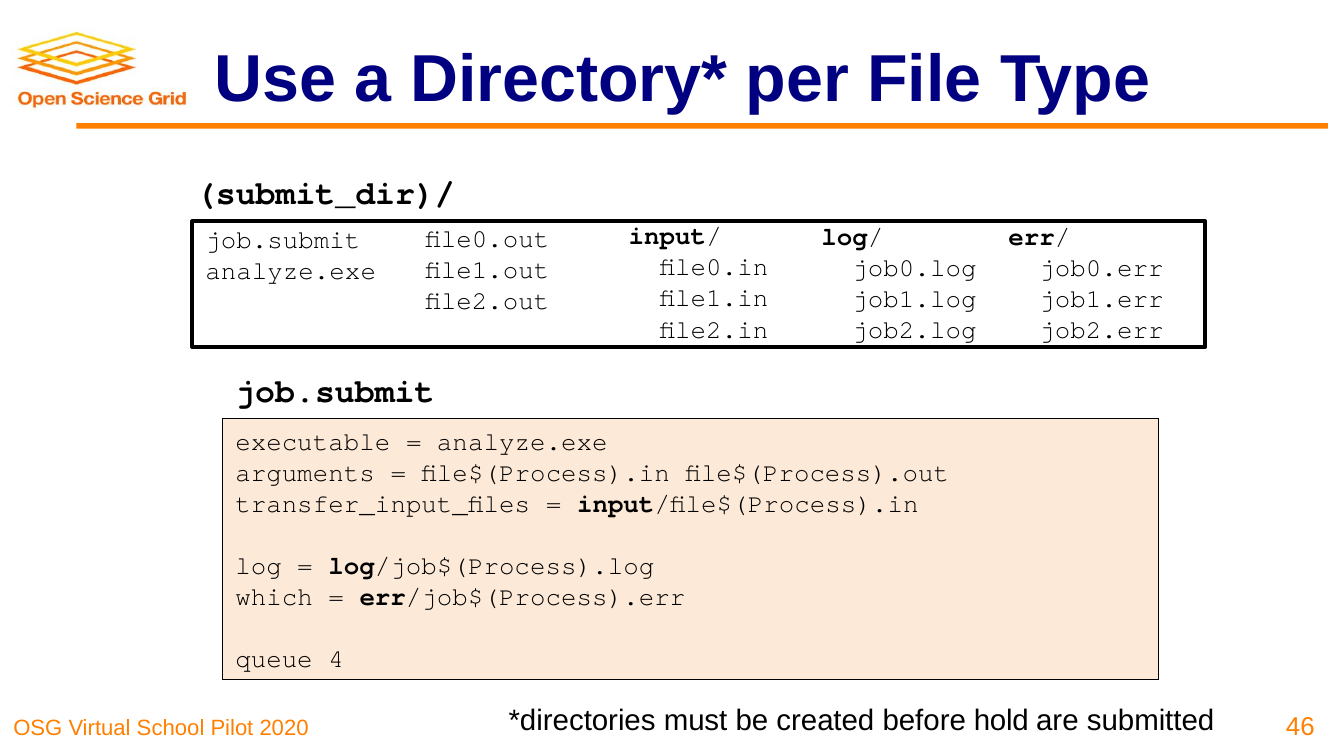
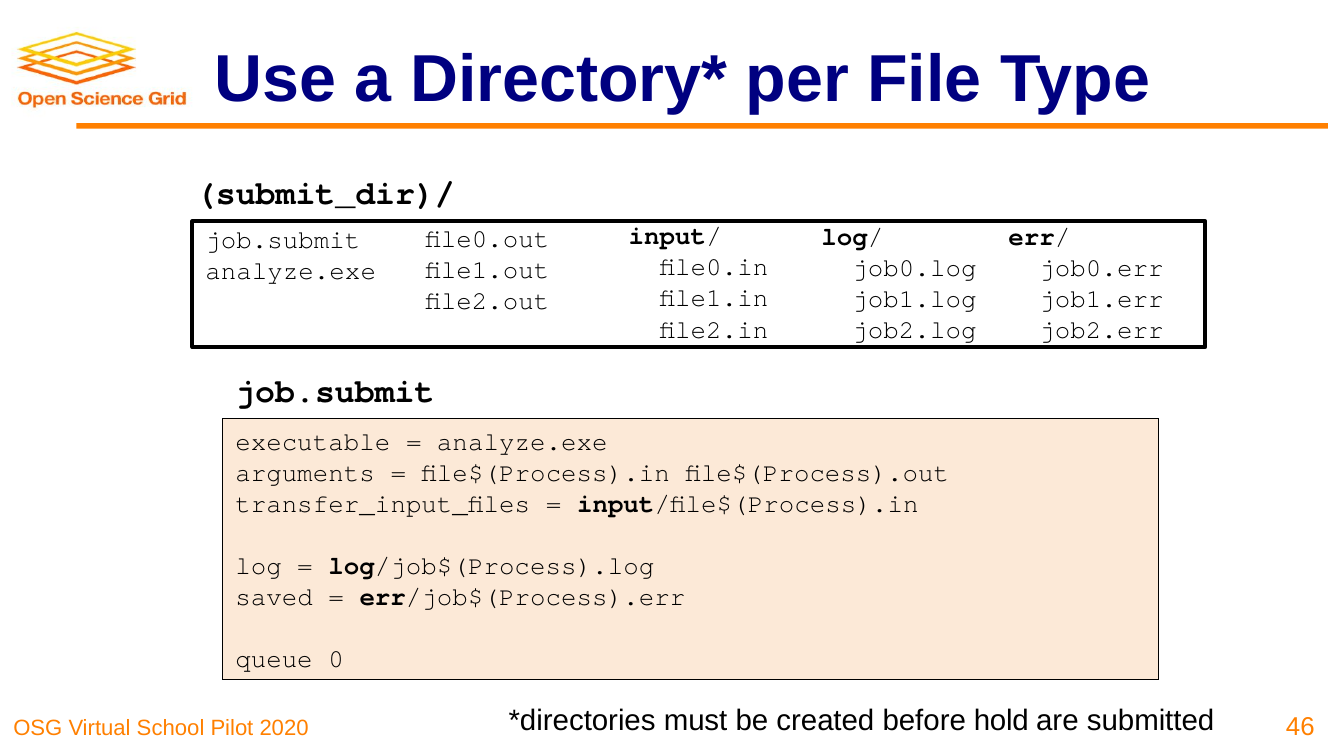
which: which -> saved
4: 4 -> 0
